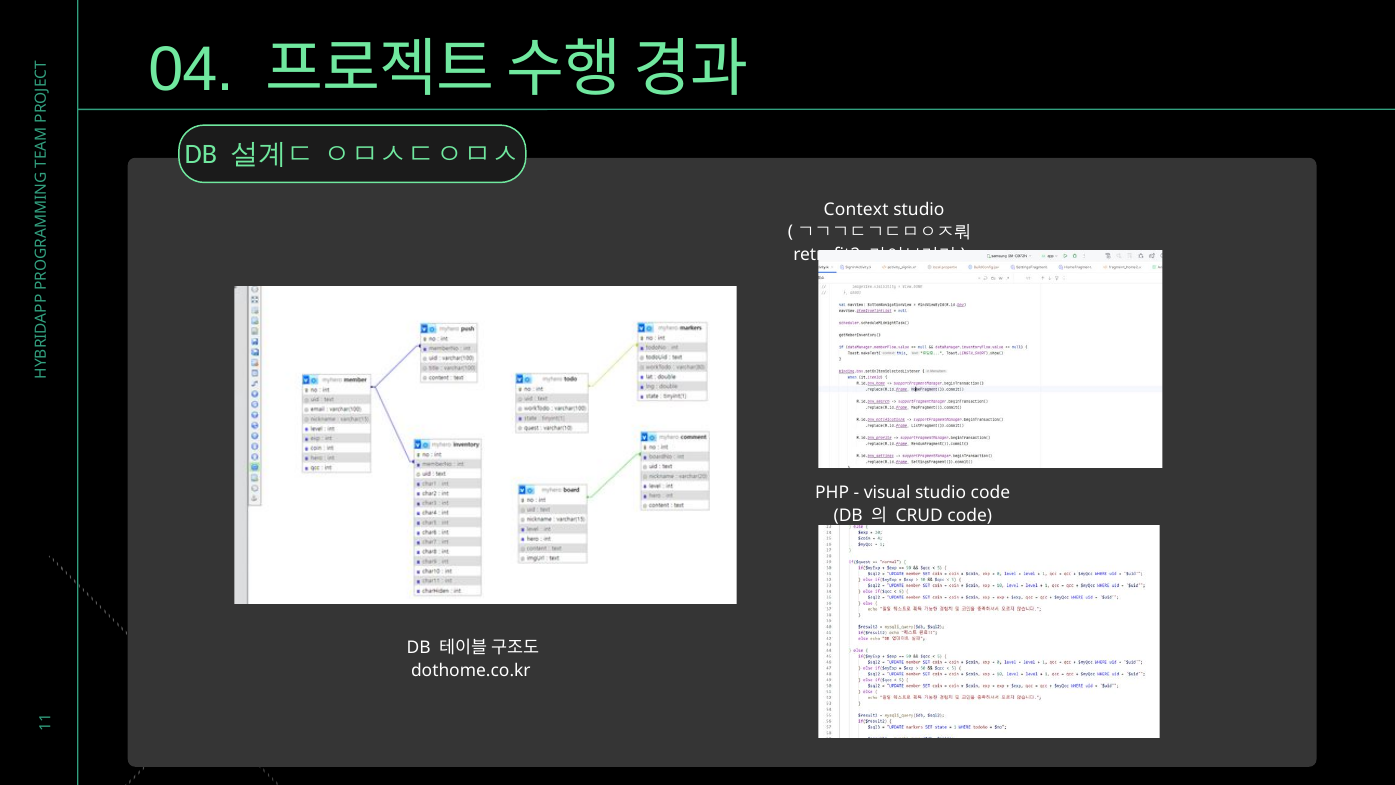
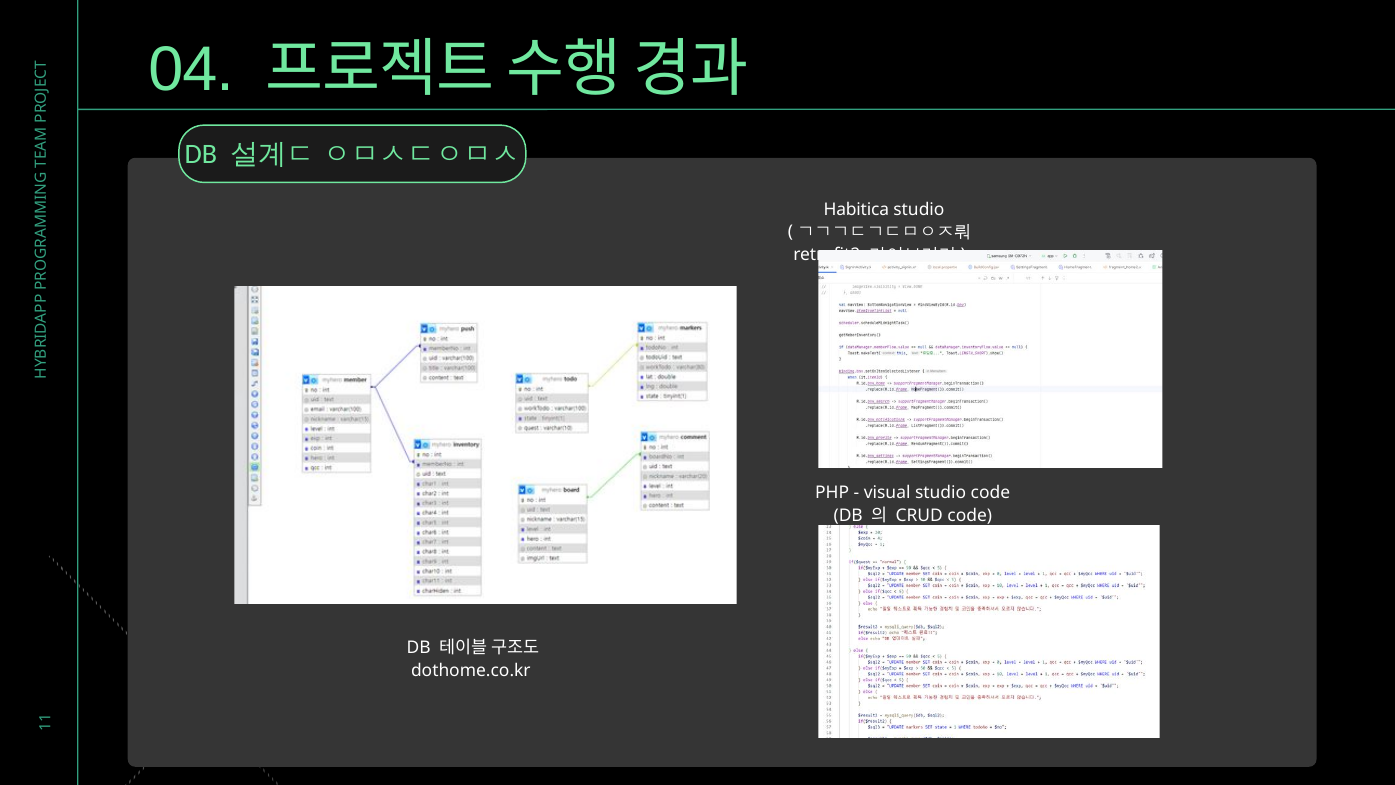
Context: Context -> Habitica
